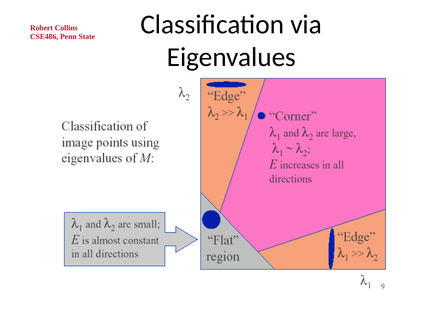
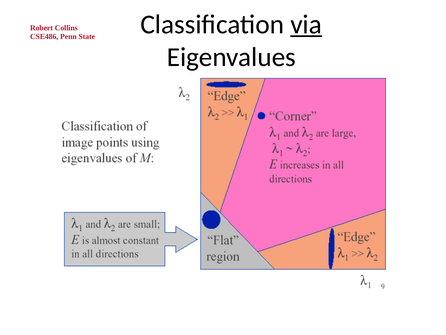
via underline: none -> present
